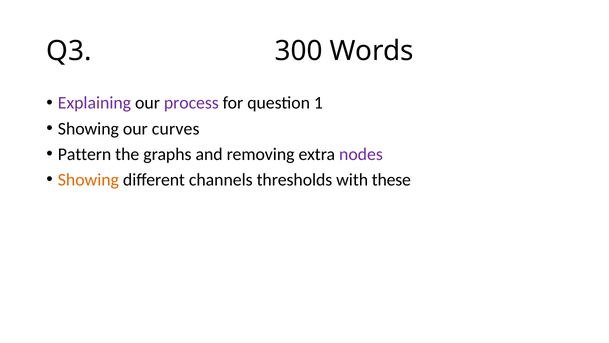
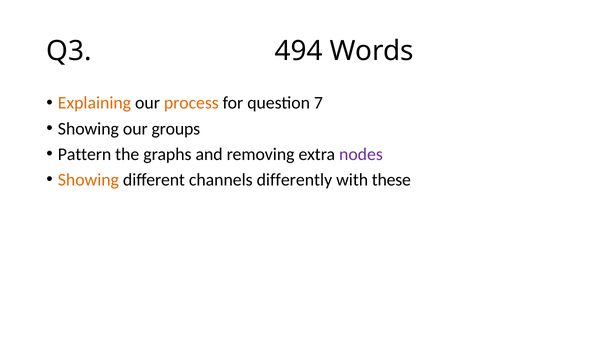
300: 300 -> 494
Explaining colour: purple -> orange
process colour: purple -> orange
1: 1 -> 7
curves: curves -> groups
thresholds: thresholds -> differently
